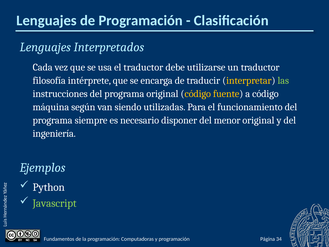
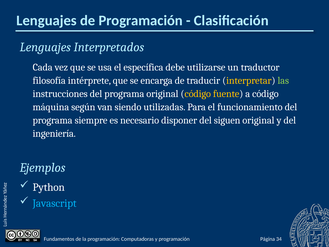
el traductor: traductor -> específica
menor: menor -> siguen
Javascript colour: light green -> light blue
